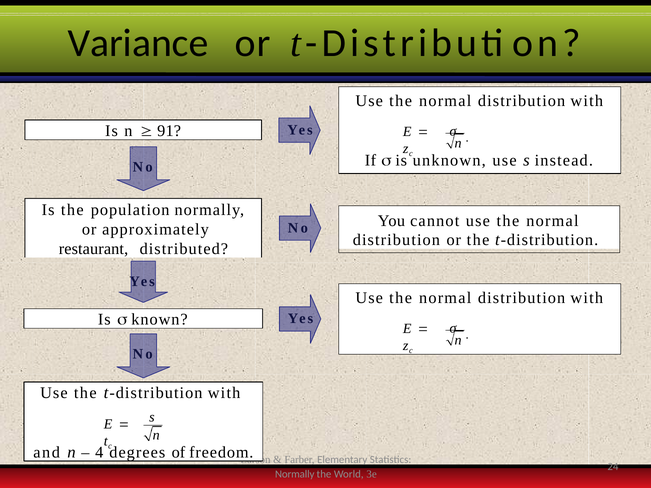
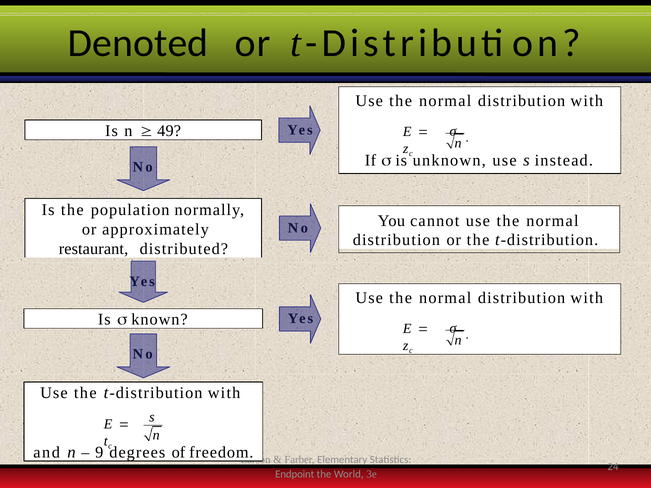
Variance: Variance -> Denoted
91: 91 -> 49
4: 4 -> 9
Normally at (295, 474): Normally -> Endpoint
